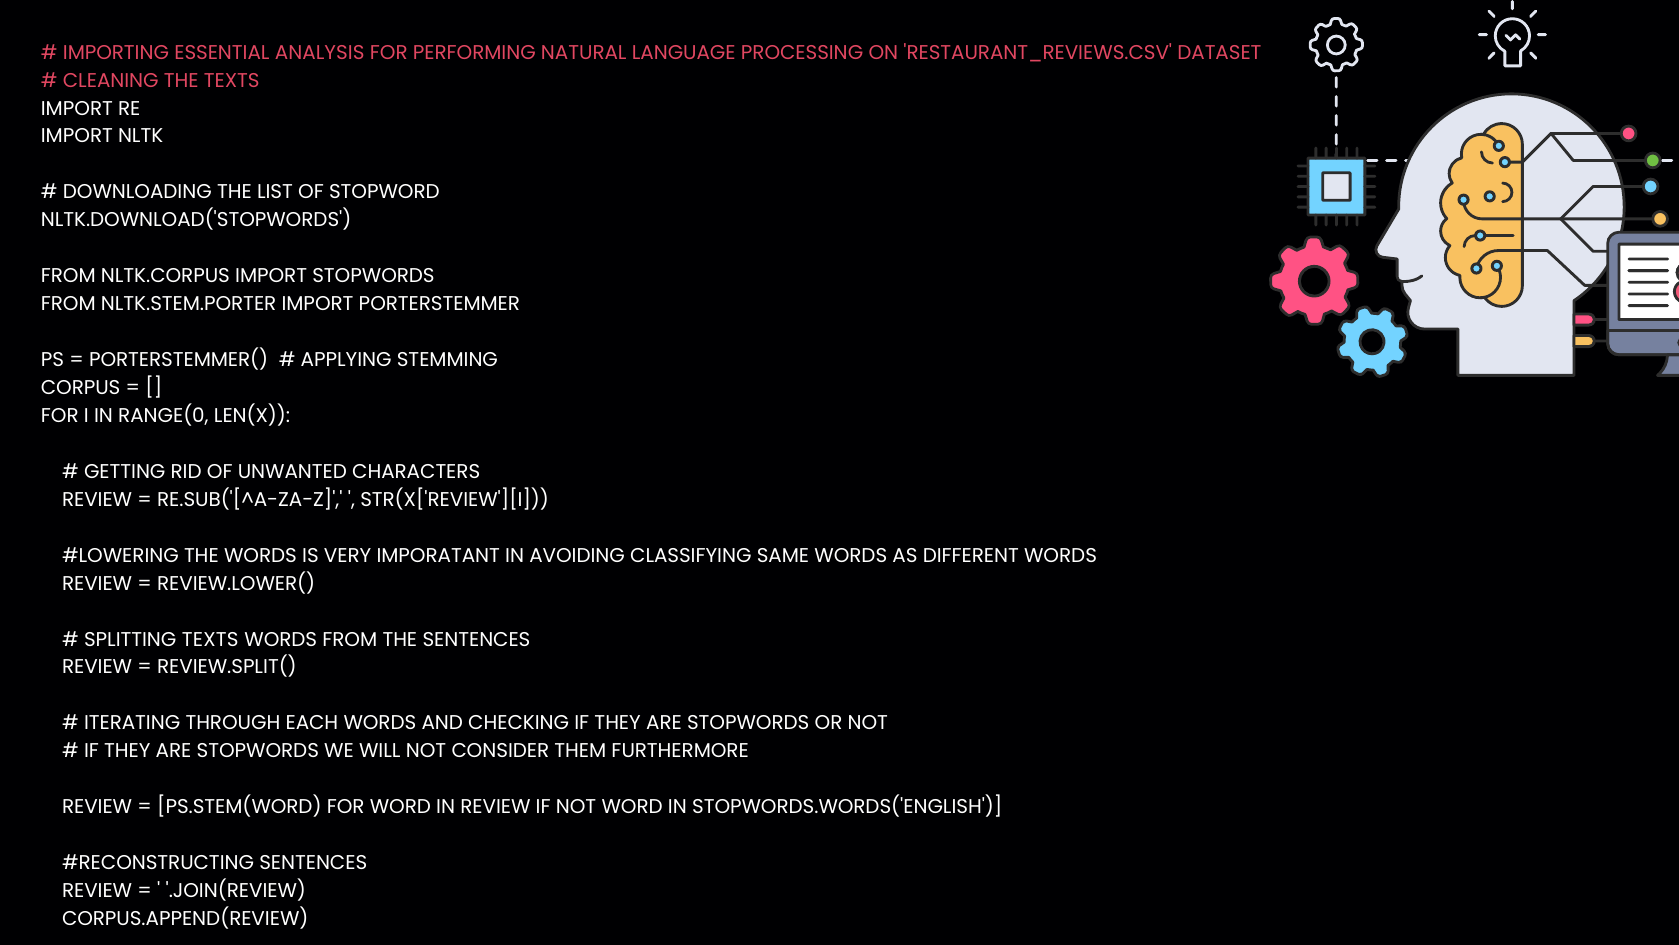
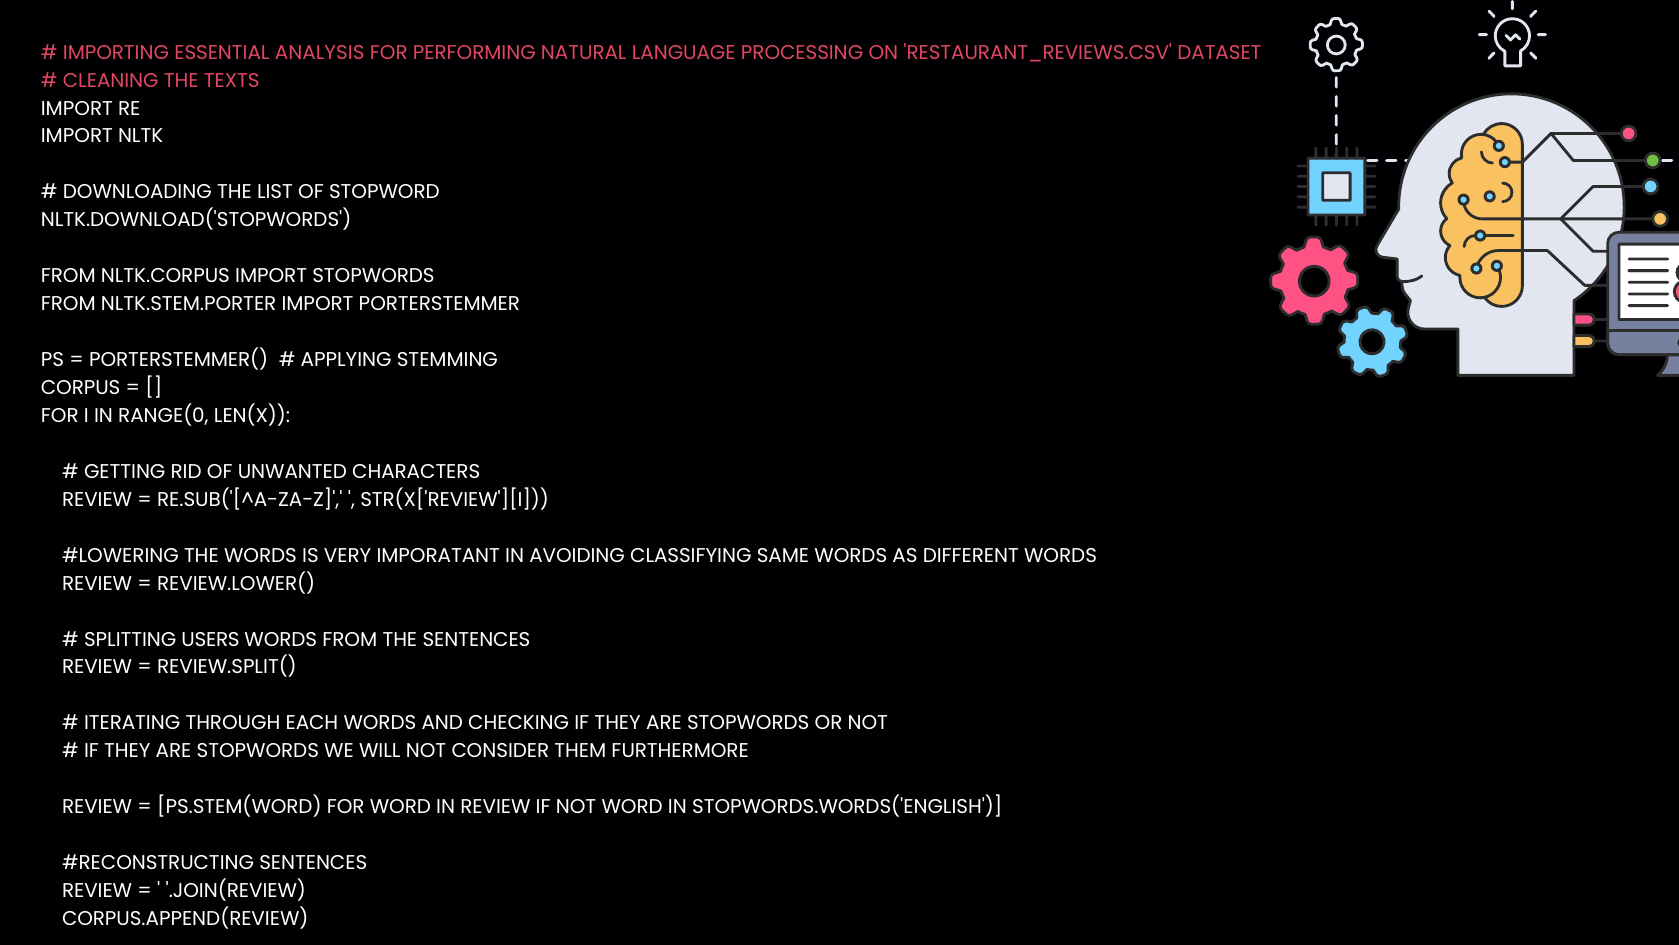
SPLITTING TEXTS: TEXTS -> USERS
